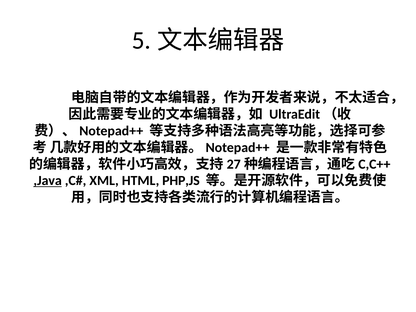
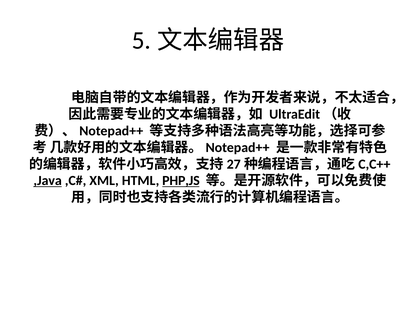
PHP,JS underline: none -> present
